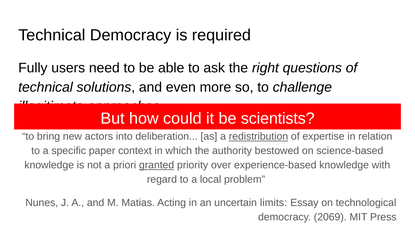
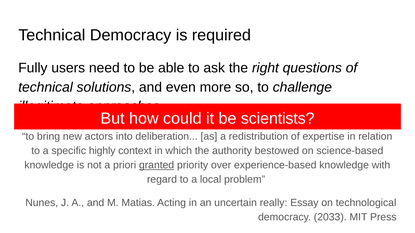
redistribution underline: present -> none
paper: paper -> highly
limits: limits -> really
2069: 2069 -> 2033
